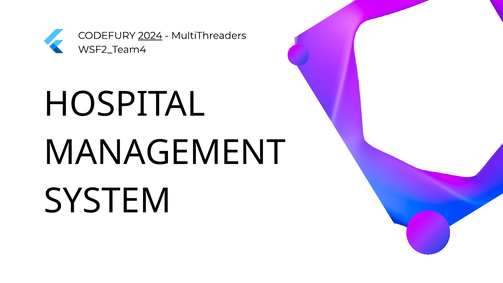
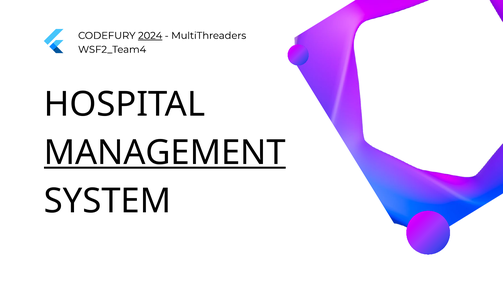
MANAGEMENT underline: none -> present
